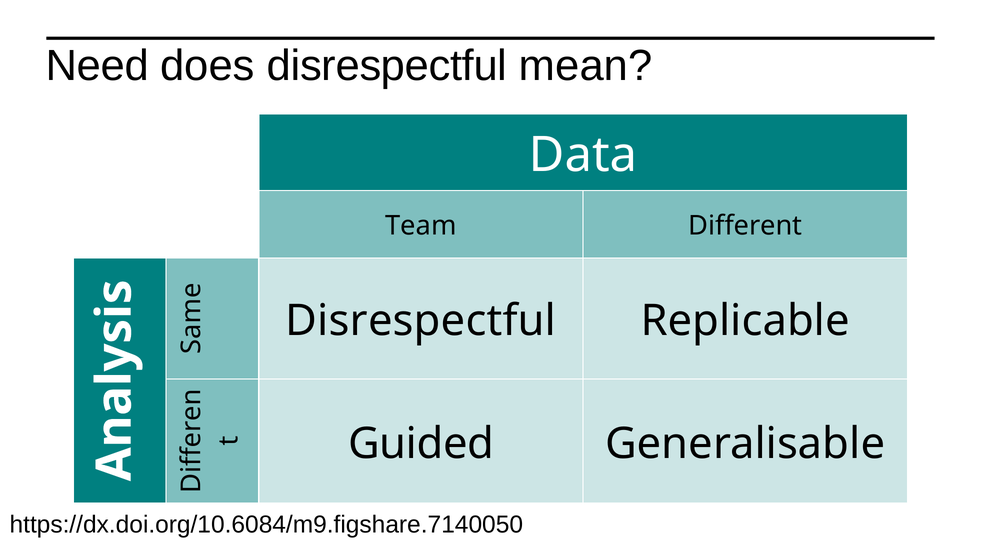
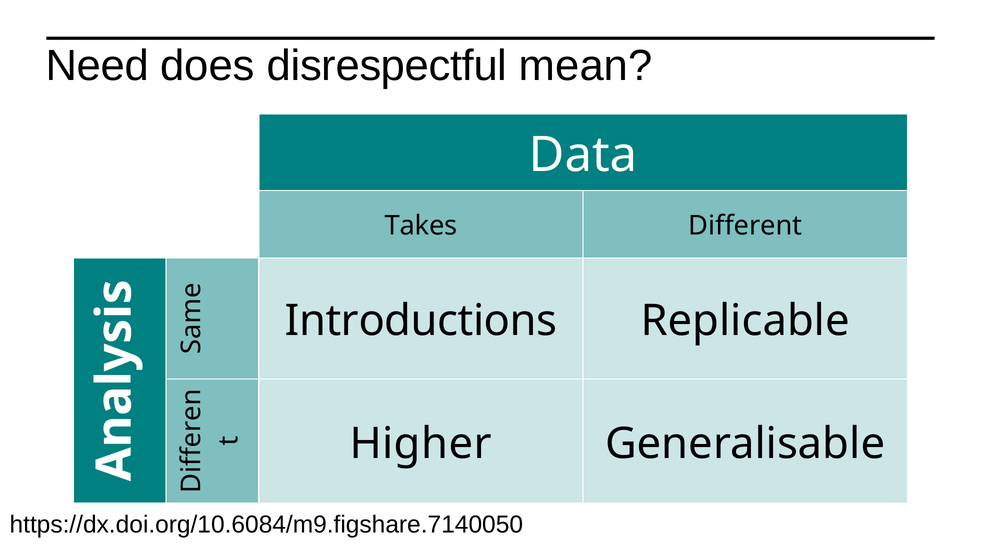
Team: Team -> Takes
Disrespectful at (421, 321): Disrespectful -> Introductions
Guided: Guided -> Higher
